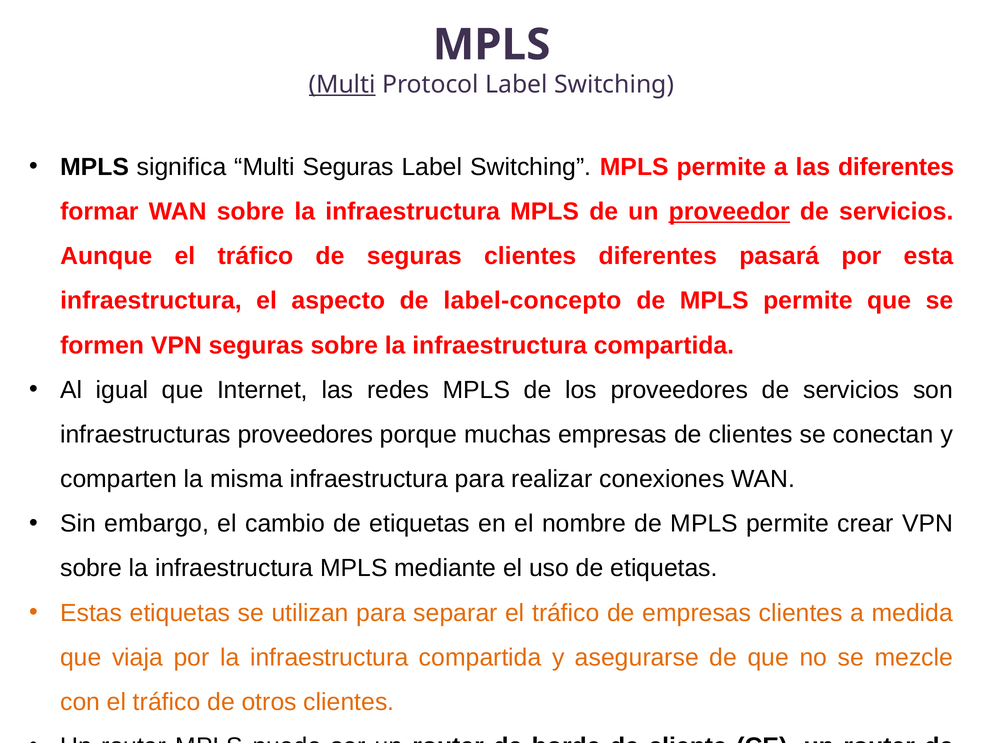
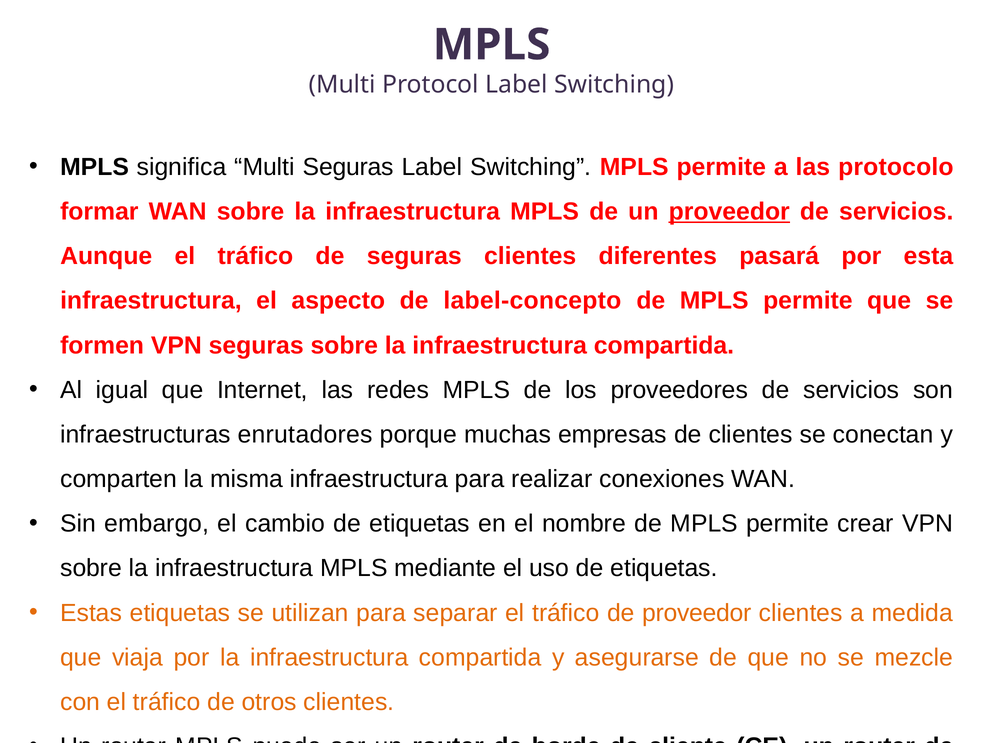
Multi at (342, 85) underline: present -> none
las diferentes: diferentes -> protocolo
infraestructuras proveedores: proveedores -> enrutadores
tráfico de empresas: empresas -> proveedor
